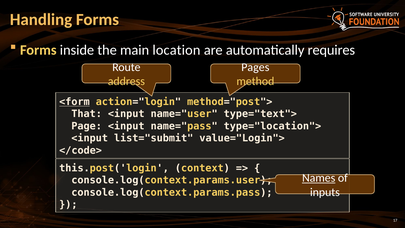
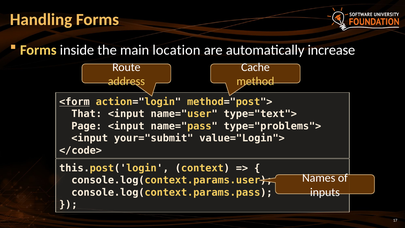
requires: requires -> increase
Pages: Pages -> Cache
type="location">: type="location"> -> type="problems">
list="submit: list="submit -> your="submit
Names underline: present -> none
